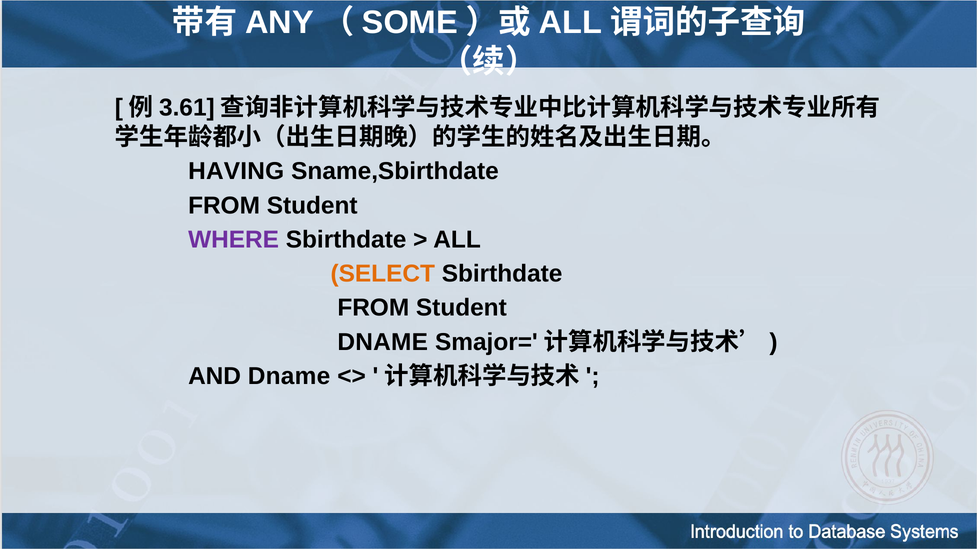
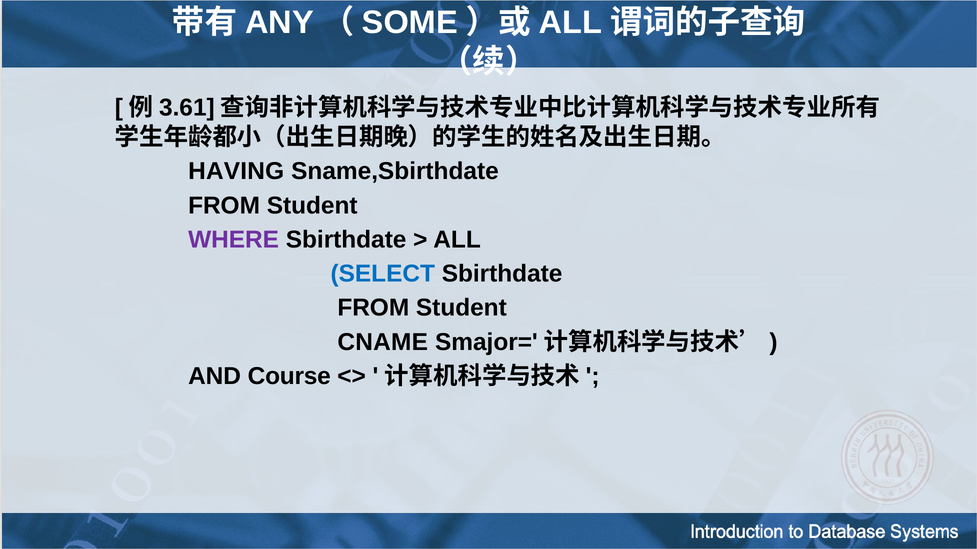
SELECT colour: orange -> blue
DNAME at (383, 342): DNAME -> CNAME
AND Dname: Dname -> Course
